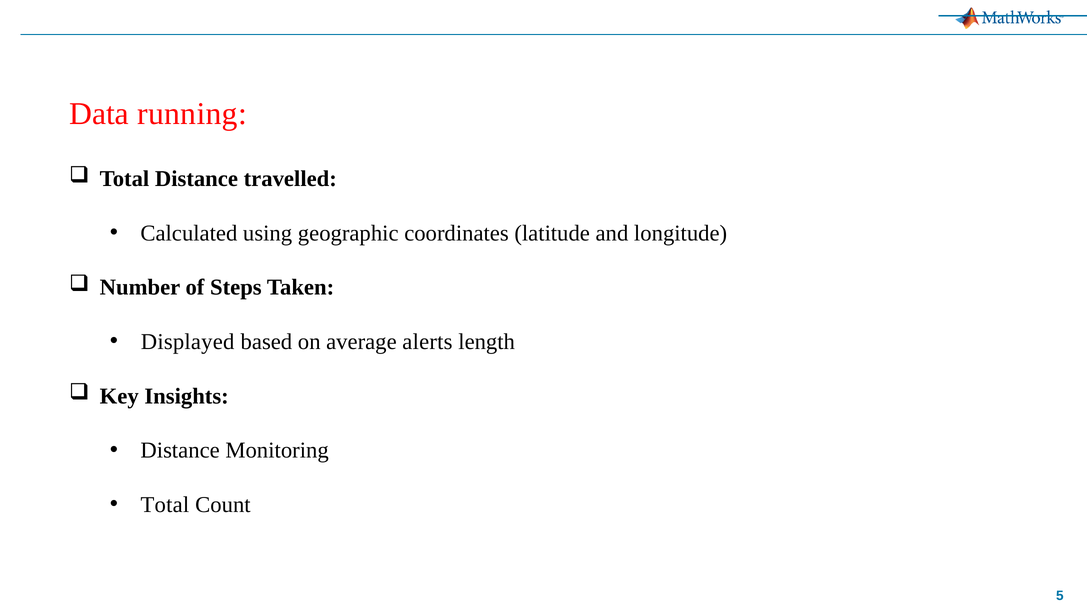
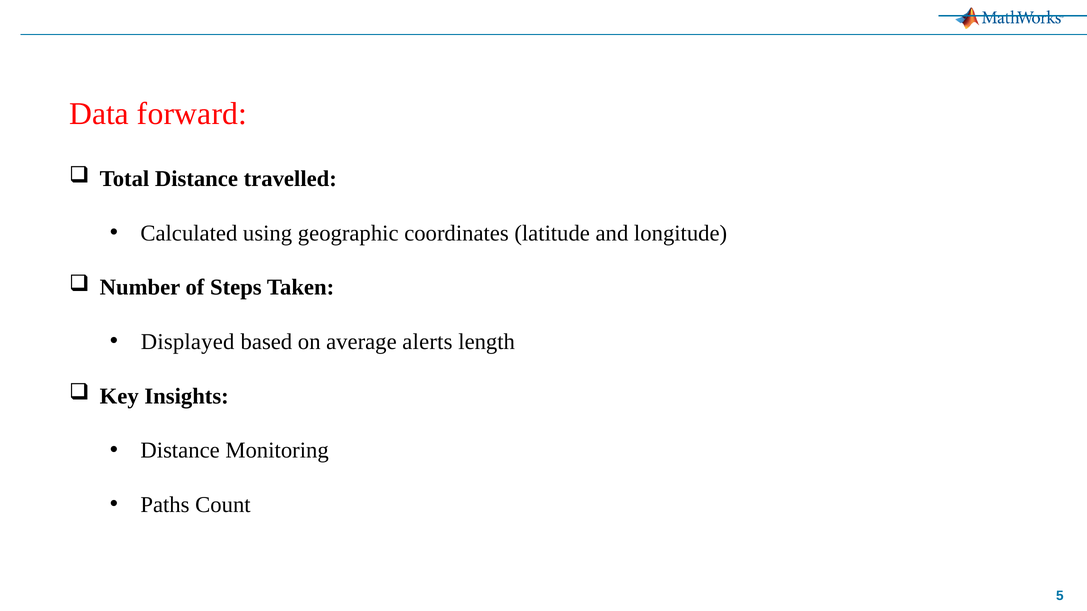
running: running -> forward
Total at (165, 505): Total -> Paths
